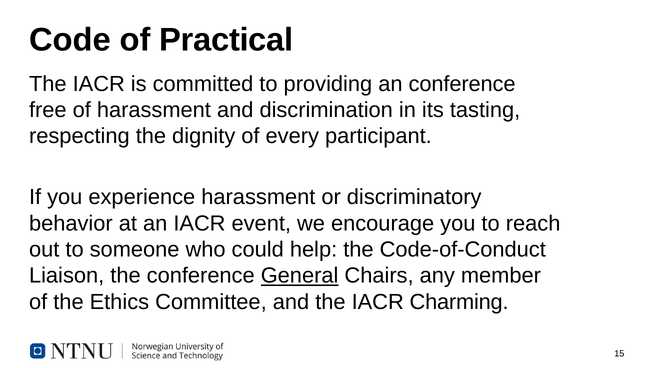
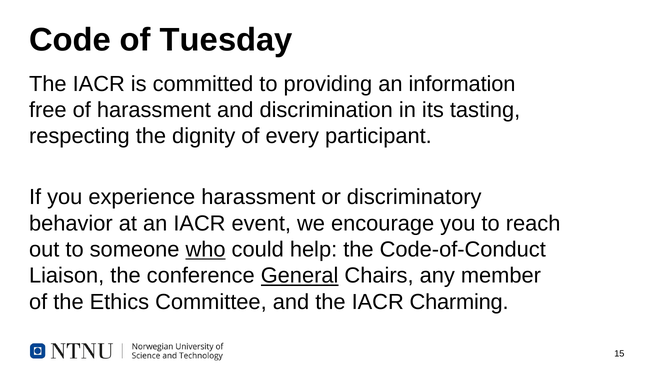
Practical: Practical -> Tuesday
an conference: conference -> information
who underline: none -> present
